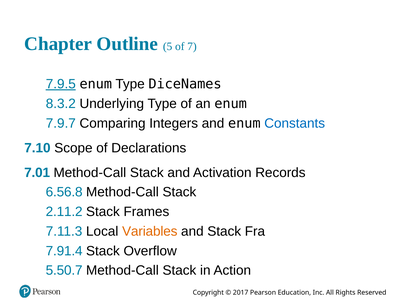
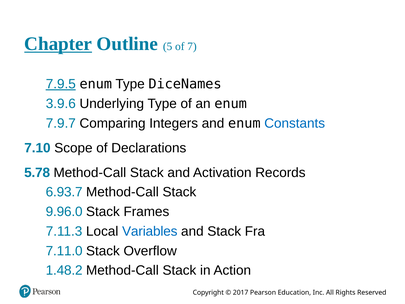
Chapter underline: none -> present
8.3.2: 8.3.2 -> 3.9.6
7.01: 7.01 -> 5.78
6.56.8: 6.56.8 -> 6.93.7
2.11.2: 2.11.2 -> 9.96.0
Variables colour: orange -> blue
7.91.4: 7.91.4 -> 7.11.0
5.50.7: 5.50.7 -> 1.48.2
